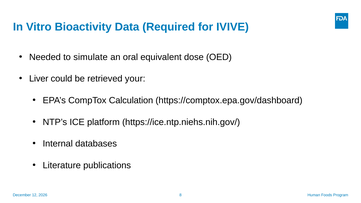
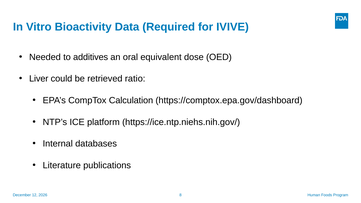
simulate: simulate -> additives
your: your -> ratio
